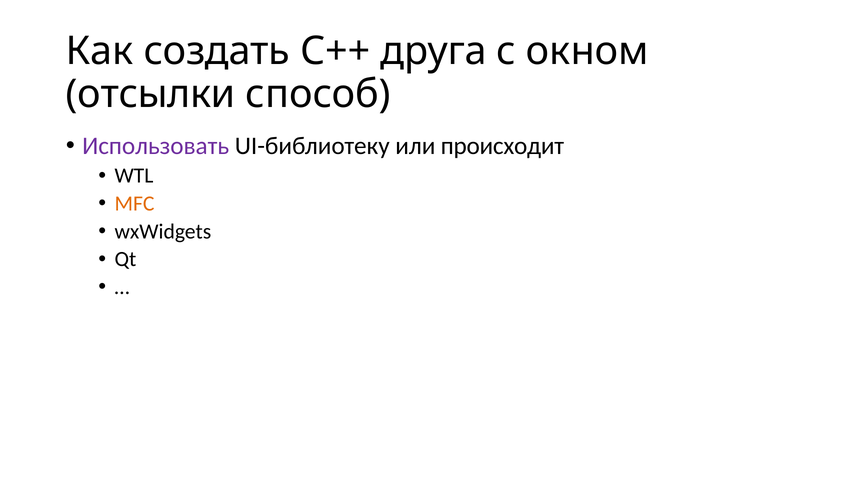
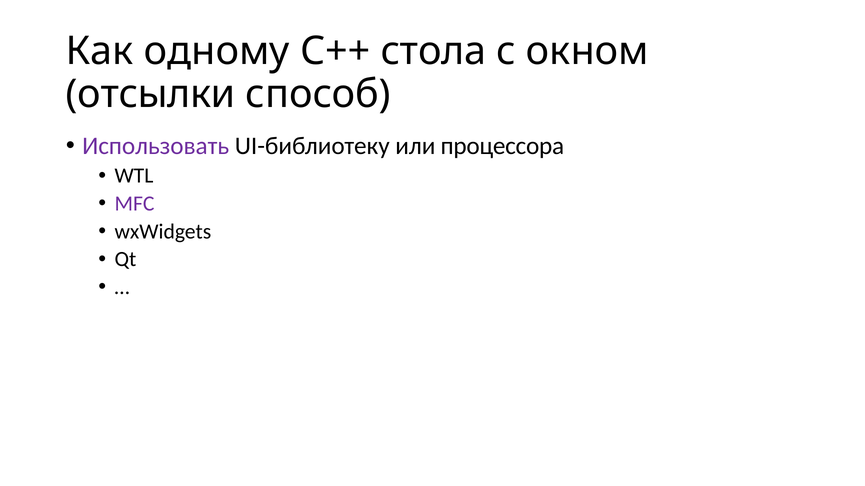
создать: создать -> одному
друга: друга -> стола
происходит: происходит -> процессора
MFC colour: orange -> purple
